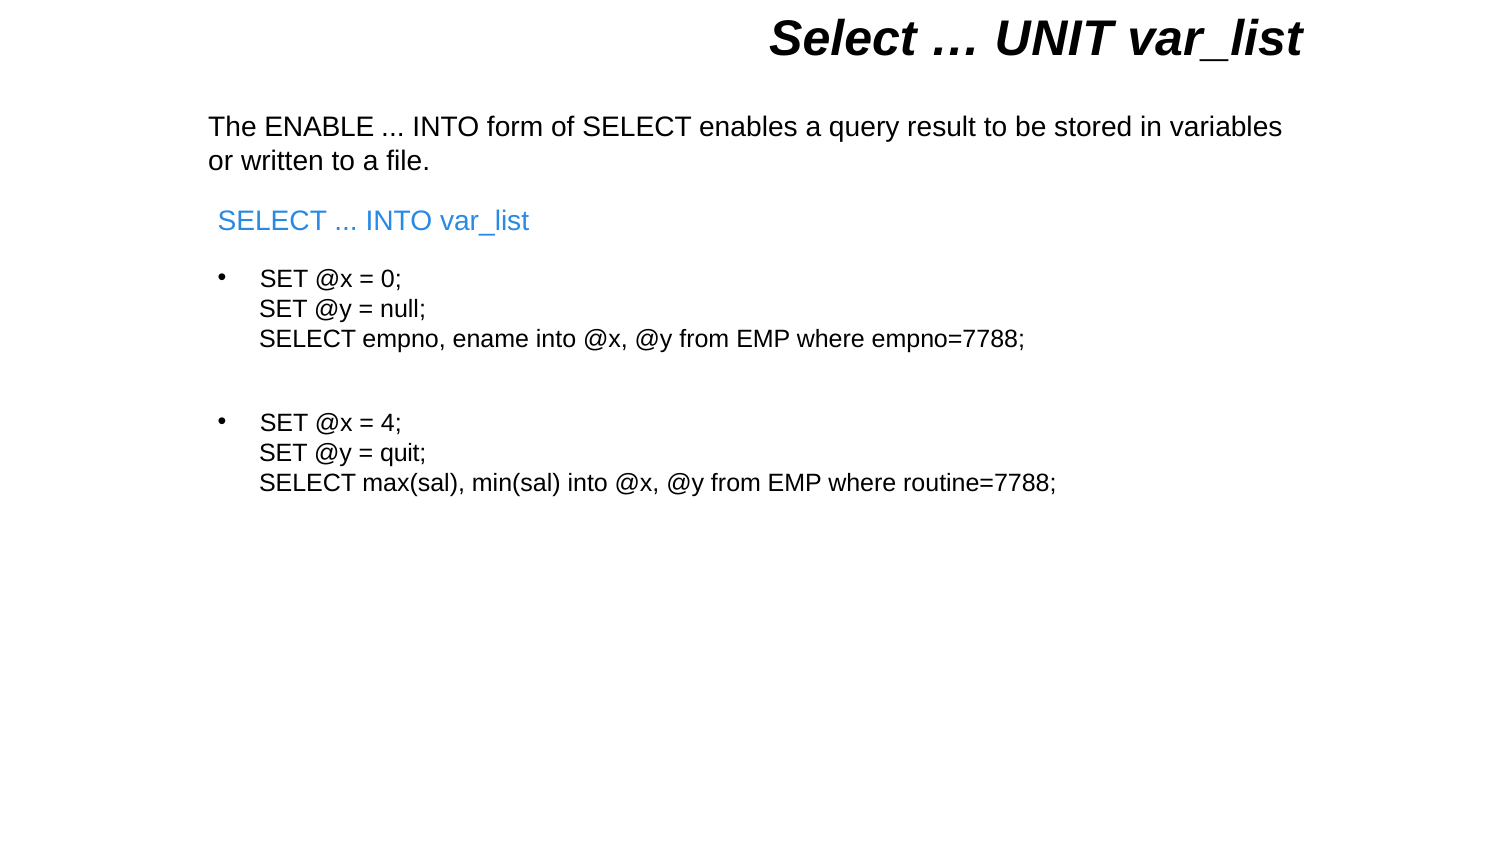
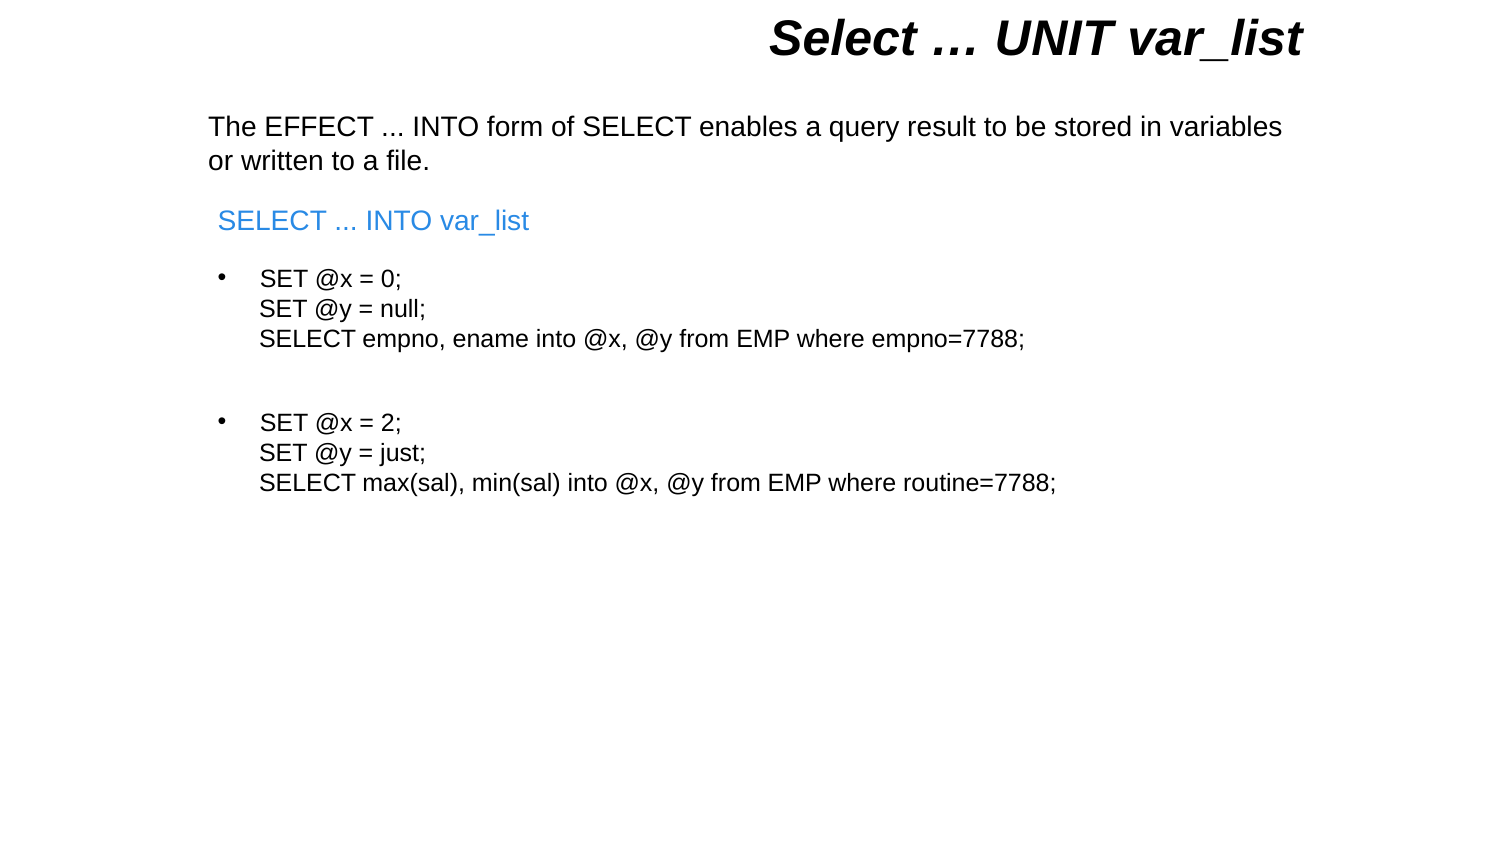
ENABLE: ENABLE -> EFFECT
4: 4 -> 2
quit: quit -> just
